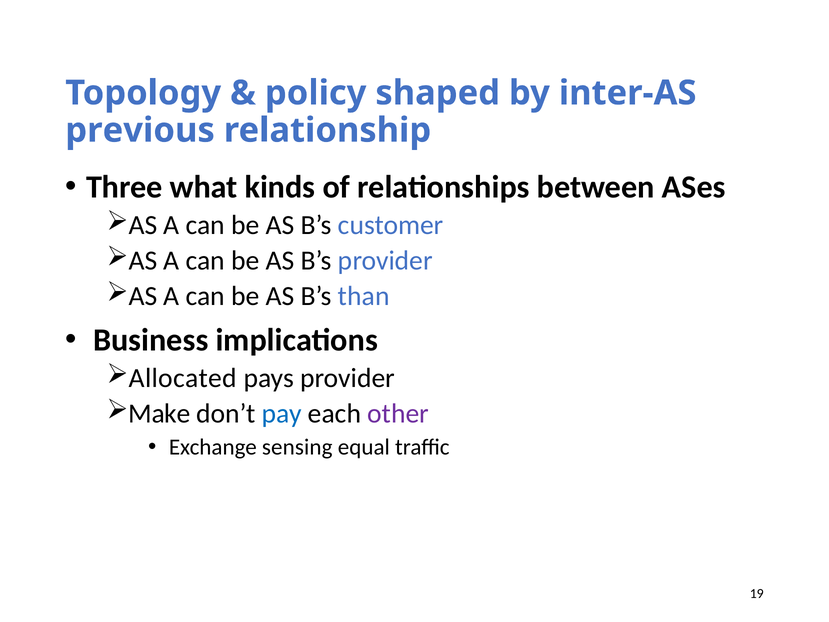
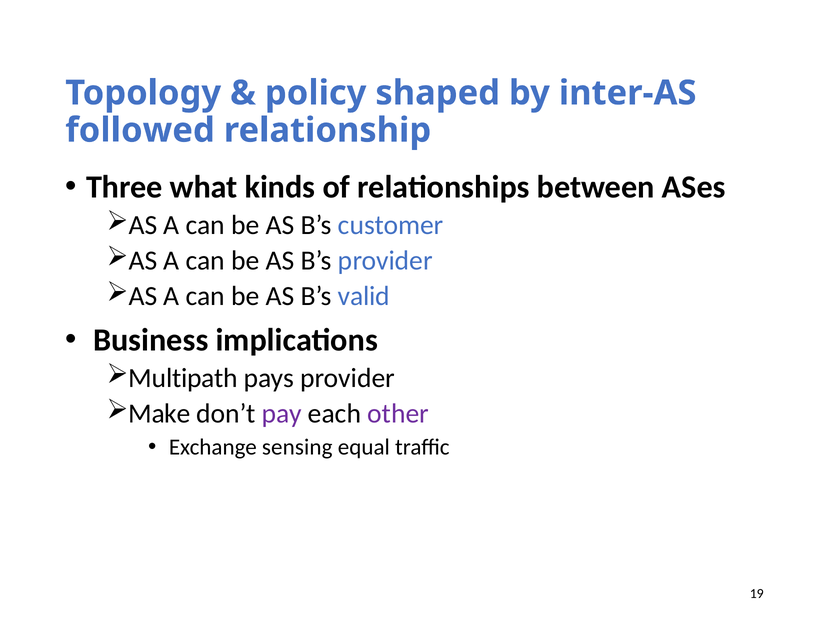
previous: previous -> followed
than: than -> valid
Allocated: Allocated -> Multipath
pay colour: blue -> purple
